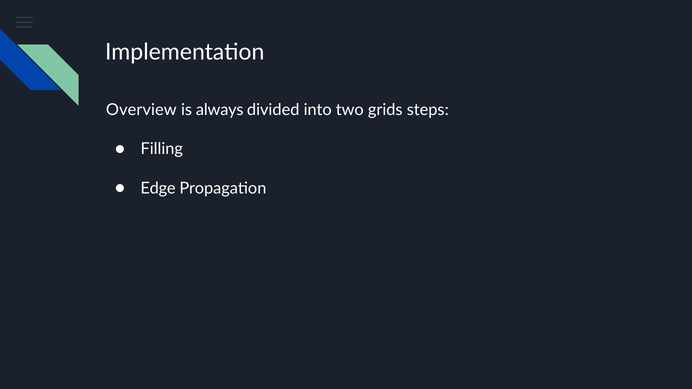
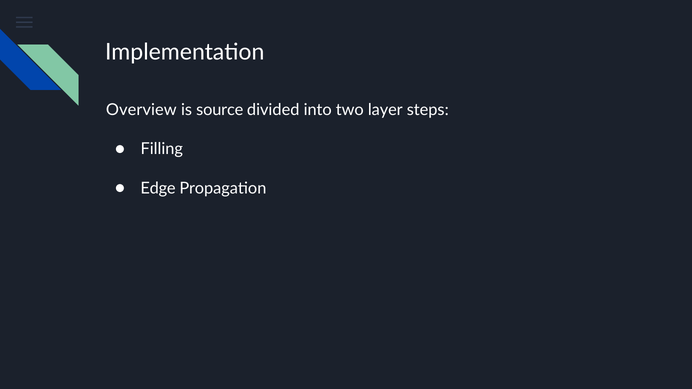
always: always -> source
grids: grids -> layer
